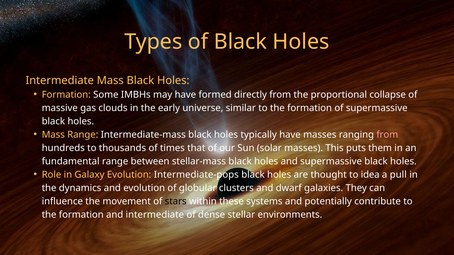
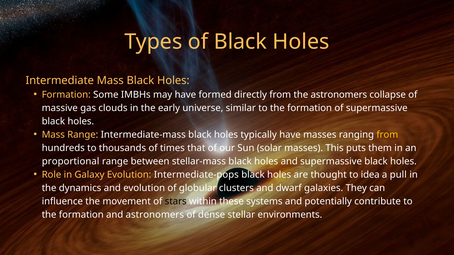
the proportional: proportional -> astronomers
from at (387, 135) colour: pink -> yellow
fundamental: fundamental -> proportional
and intermediate: intermediate -> astronomers
